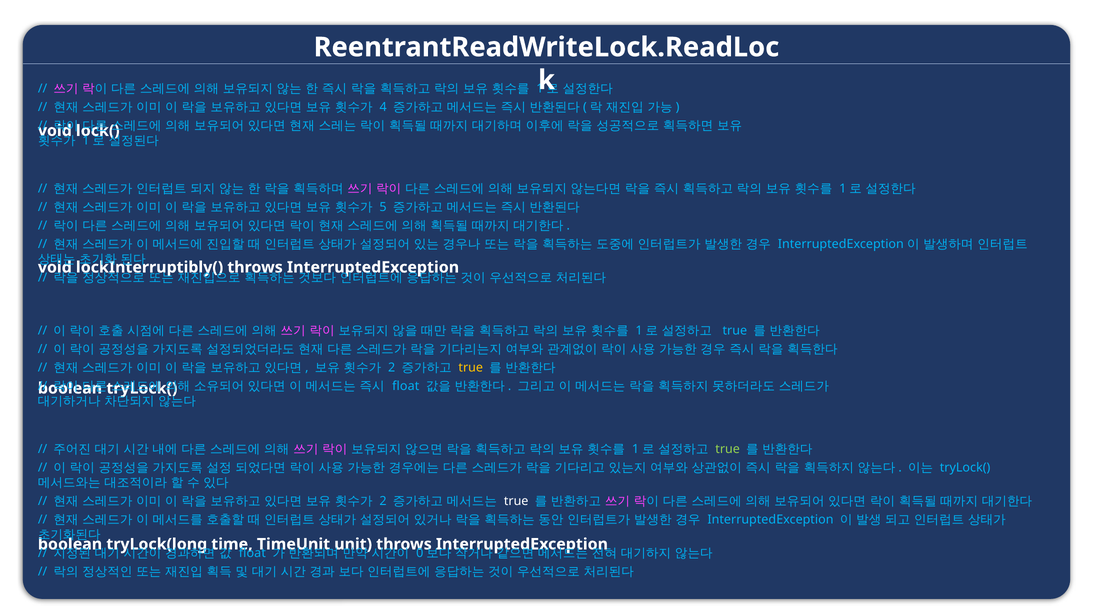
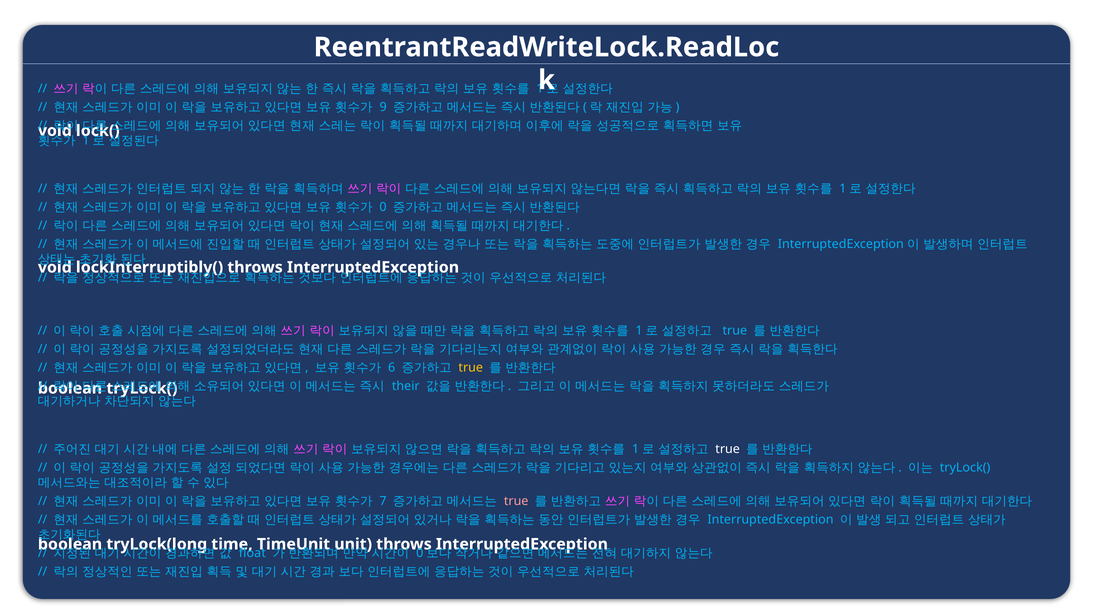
4: 4 -> 9
5: 5 -> 0
2 at (392, 368): 2 -> 6
float at (406, 386): float -> their
true at (728, 449) colour: light green -> white
2 at (383, 501): 2 -> 7
true at (516, 501) colour: white -> pink
